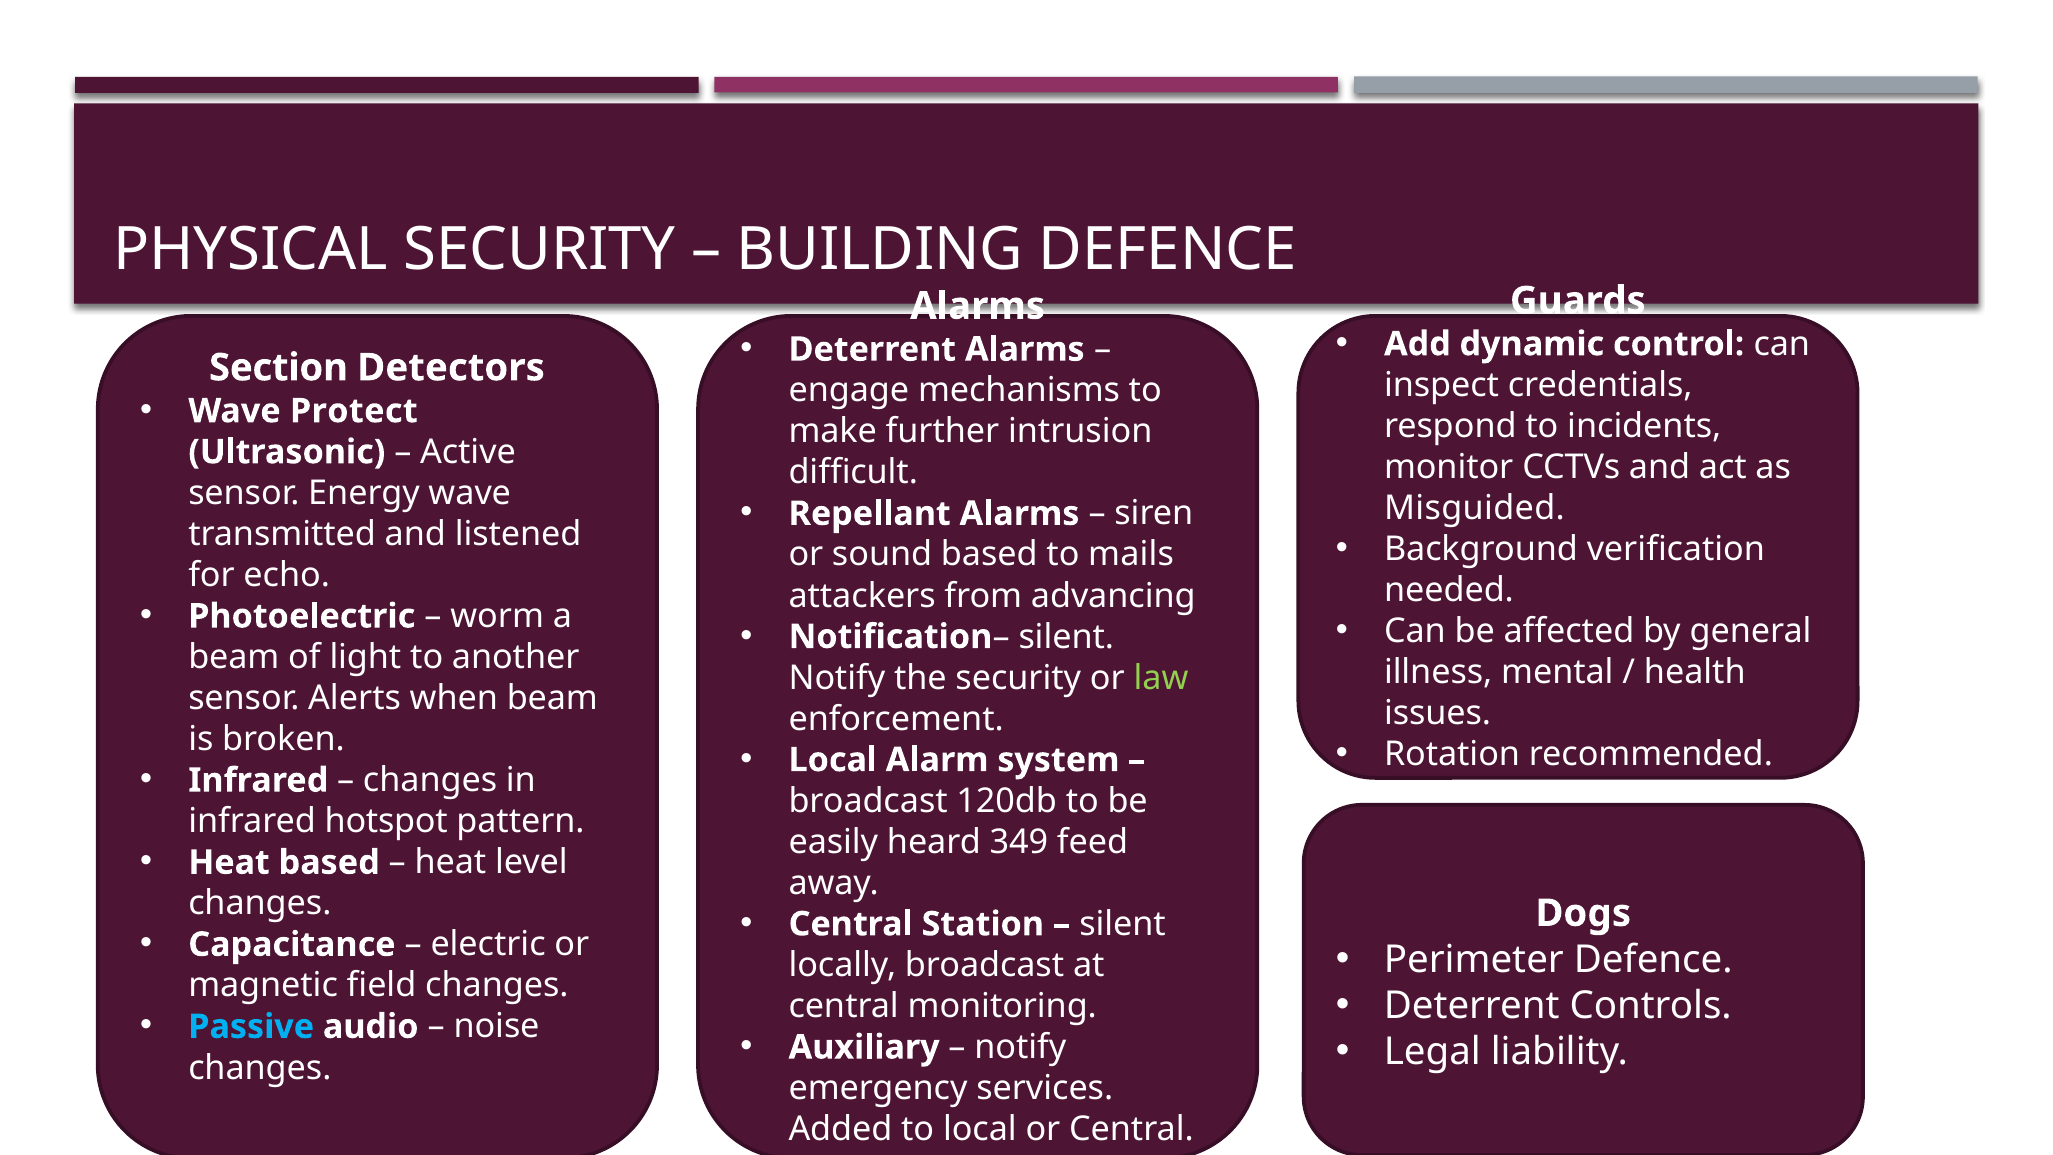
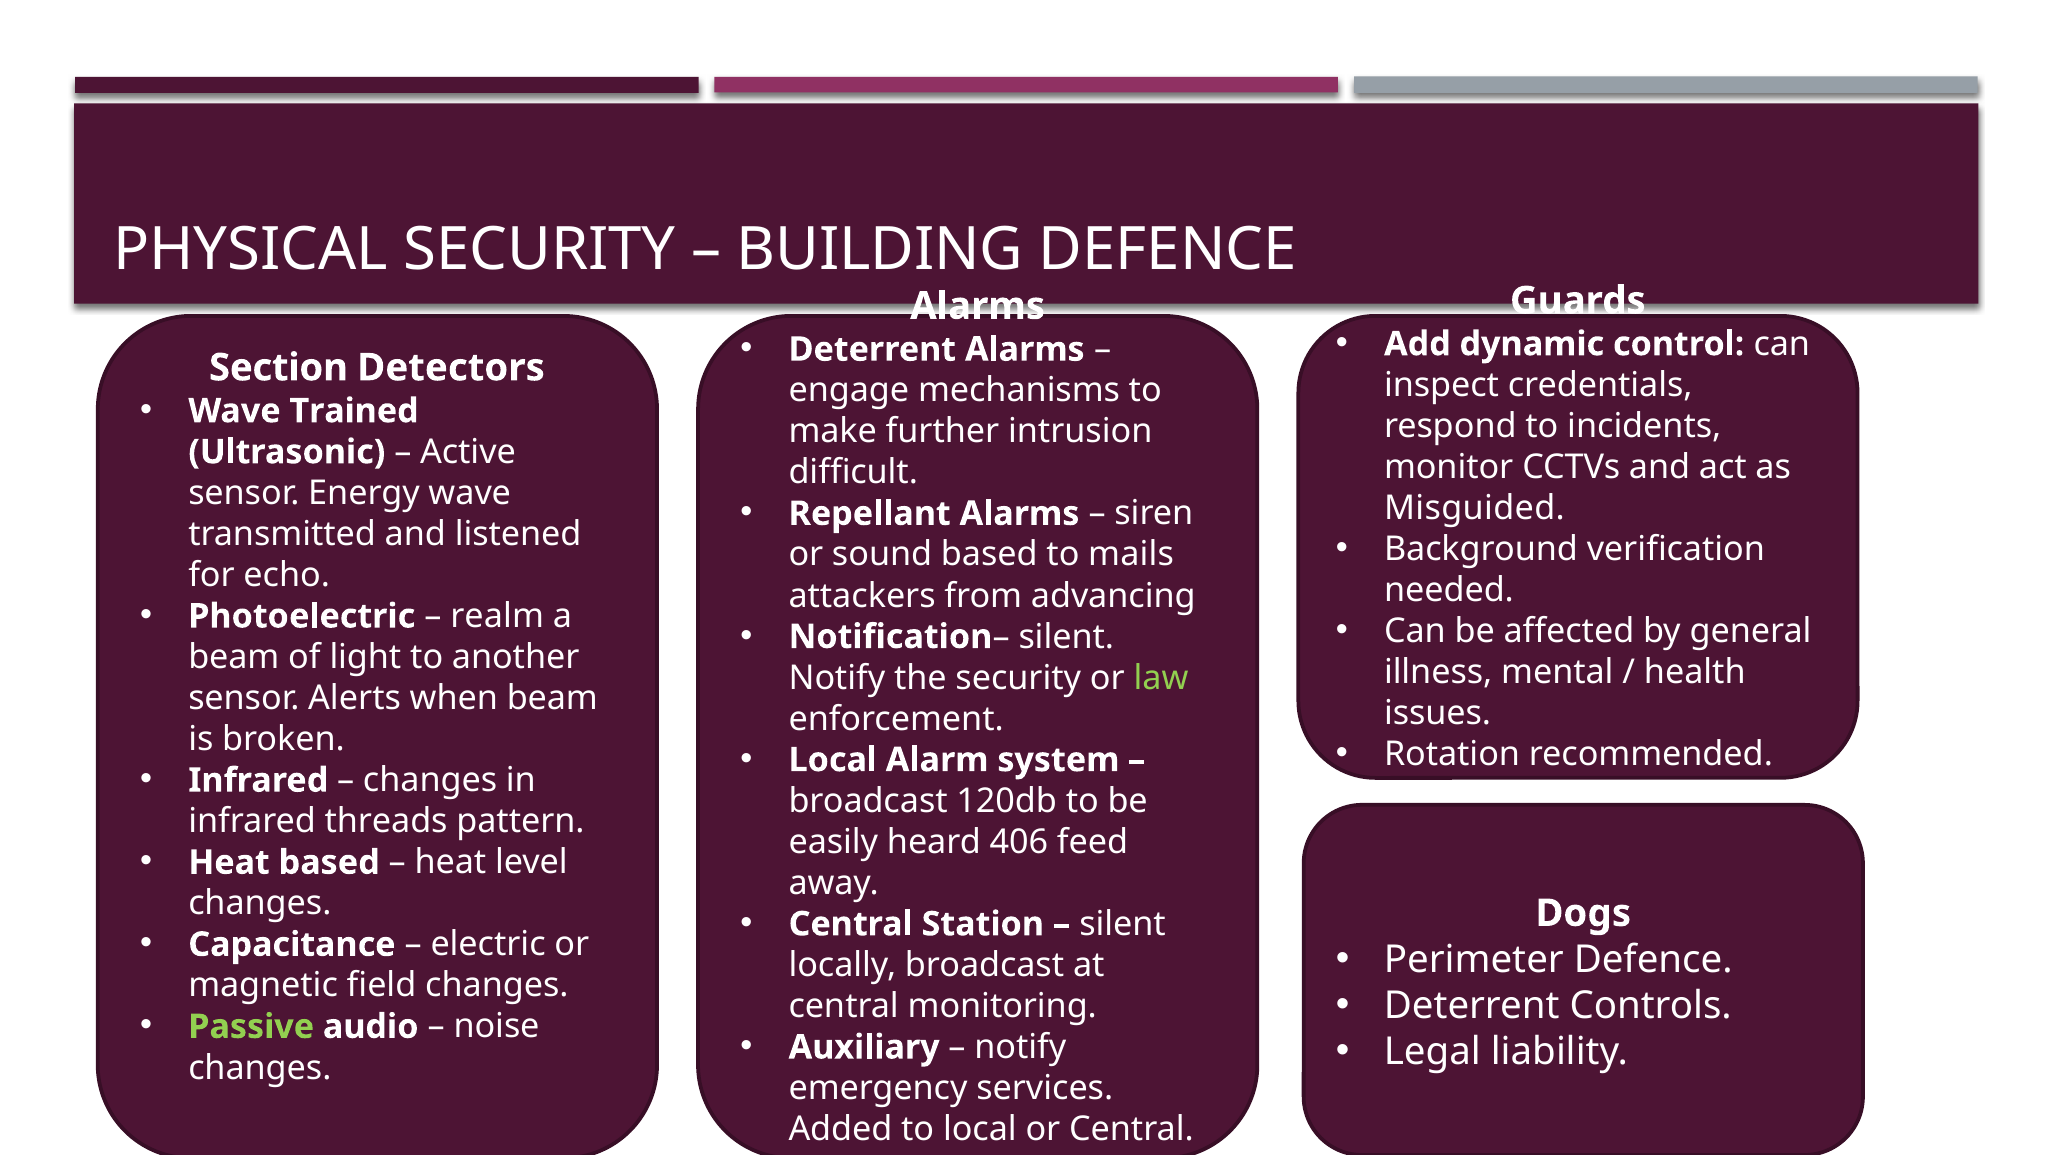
Protect: Protect -> Trained
worm: worm -> realm
hotspot: hotspot -> threads
349: 349 -> 406
Passive colour: light blue -> light green
